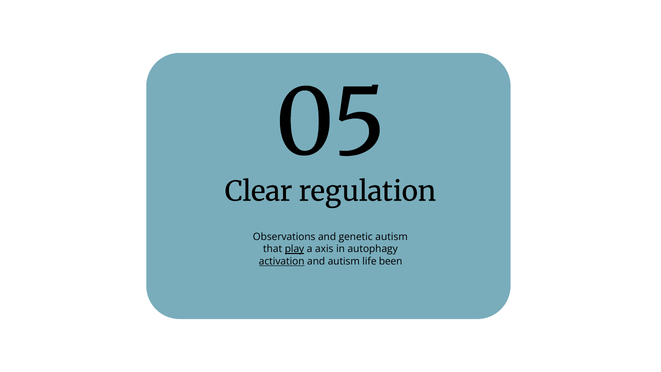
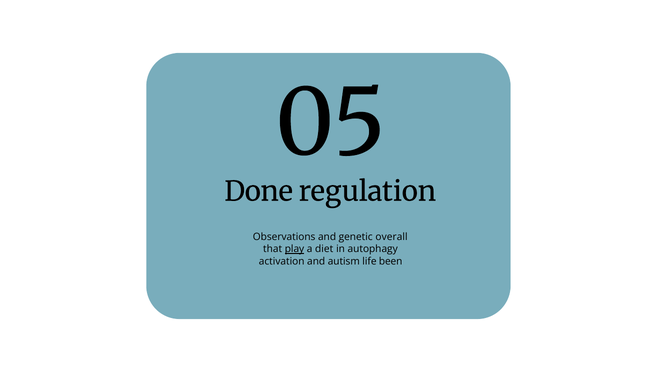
Clear: Clear -> Done
genetic autism: autism -> overall
axis: axis -> diet
activation underline: present -> none
